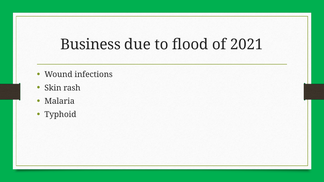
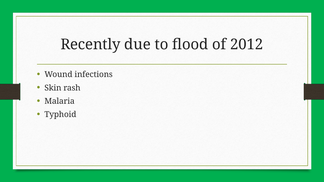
Business: Business -> Recently
2021: 2021 -> 2012
